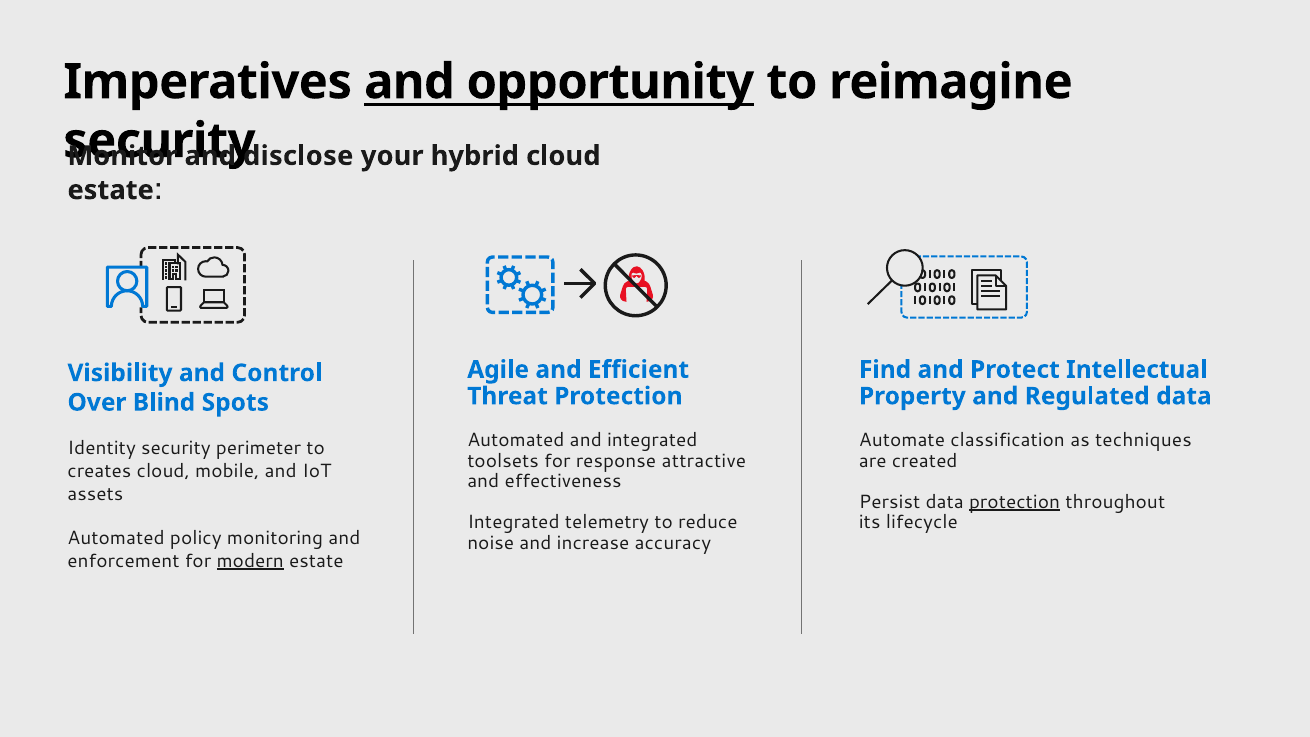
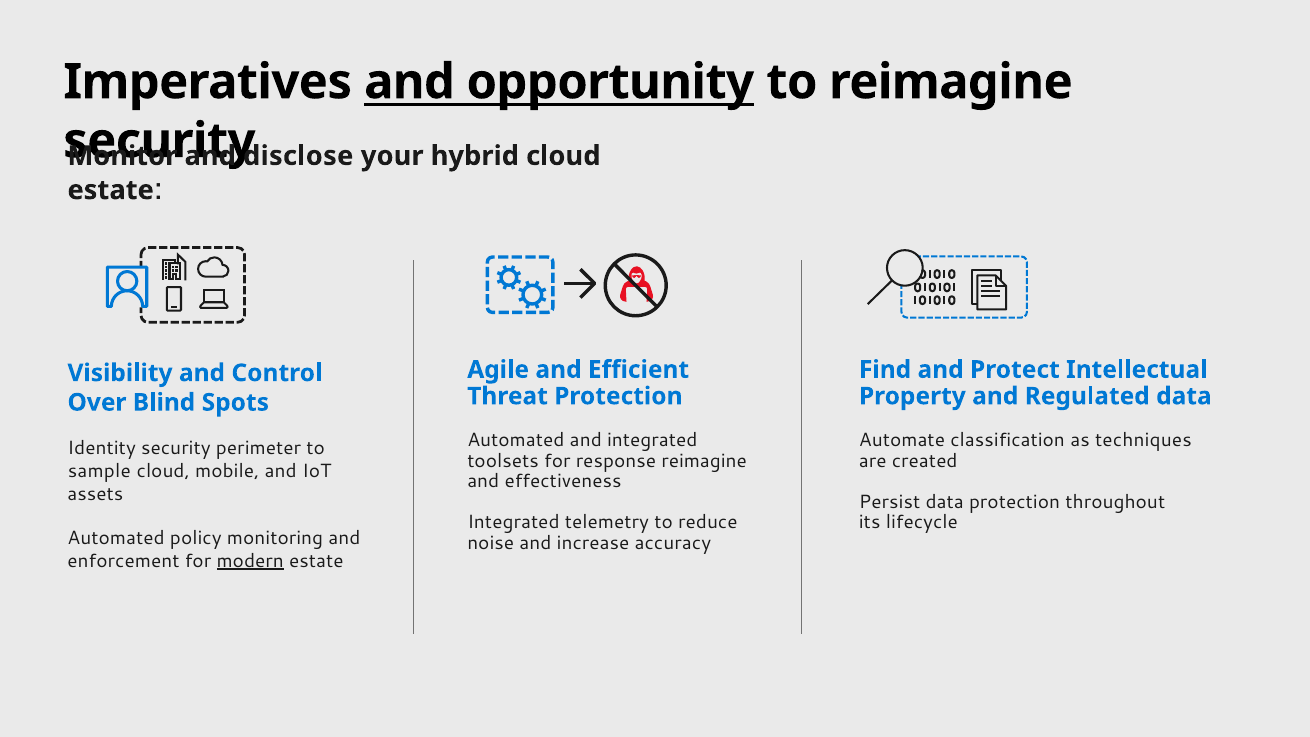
response attractive: attractive -> reimagine
creates: creates -> sample
protection at (1015, 502) underline: present -> none
